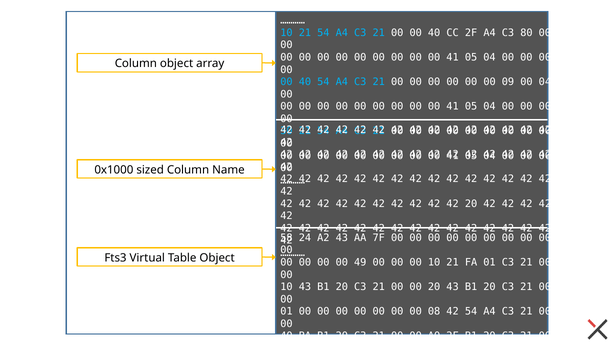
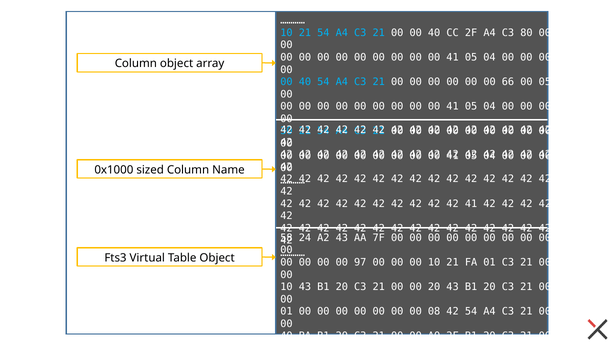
09: 09 -> 66
00 04: 04 -> 05
42 20: 20 -> 41
49: 49 -> 97
